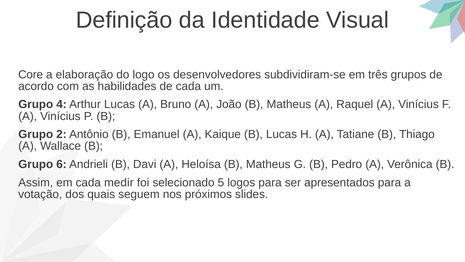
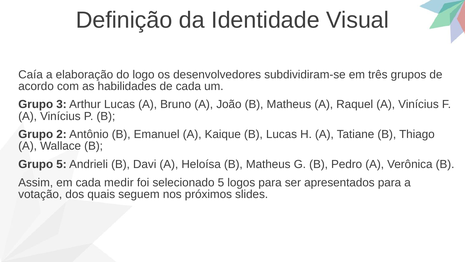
Core: Core -> Caía
4: 4 -> 3
Grupo 6: 6 -> 5
